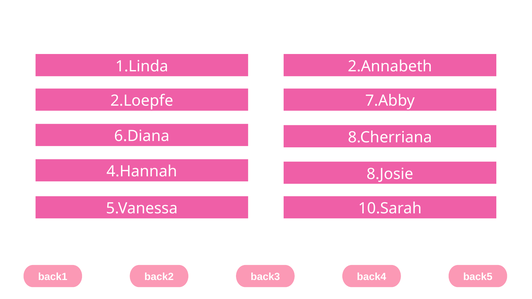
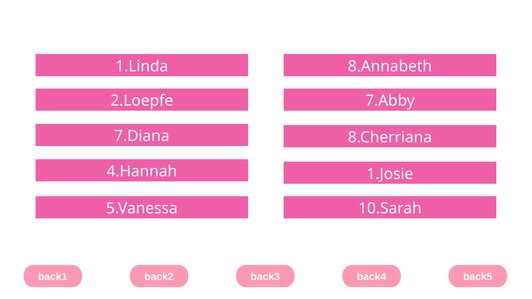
2.Annabeth: 2.Annabeth -> 8.Annabeth
6.Diana: 6.Diana -> 7.Diana
8.Josie: 8.Josie -> 1.Josie
